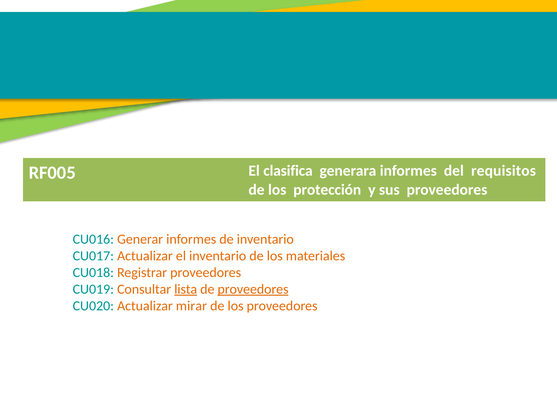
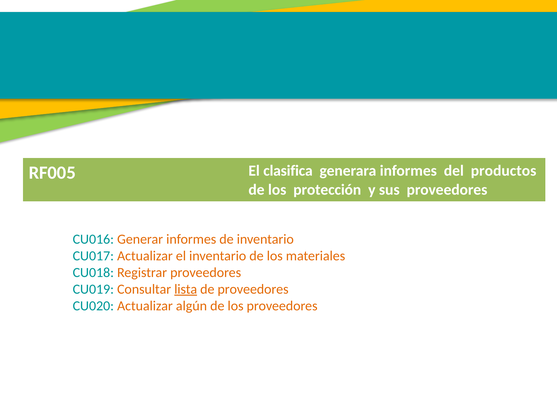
requisitos: requisitos -> productos
proveedores at (253, 290) underline: present -> none
mirar: mirar -> algún
